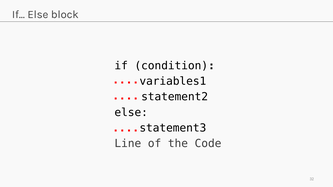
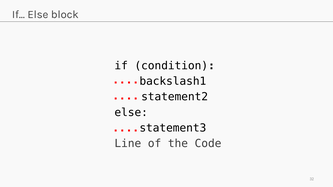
variables1: variables1 -> backslash1
